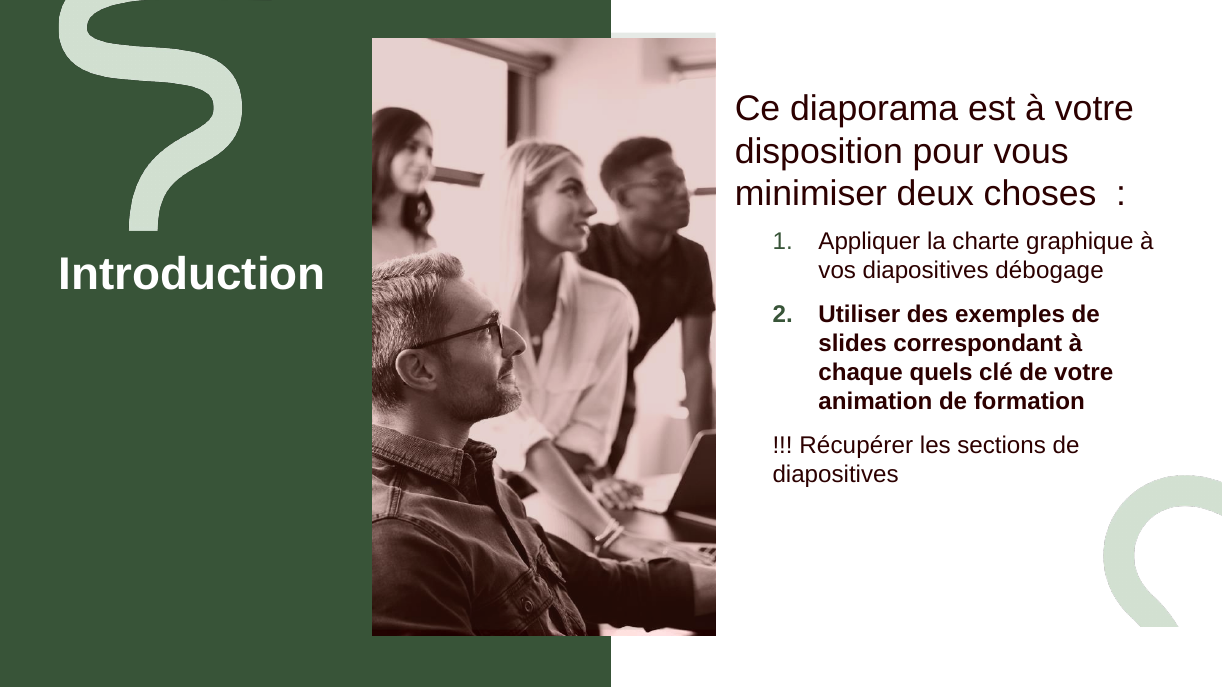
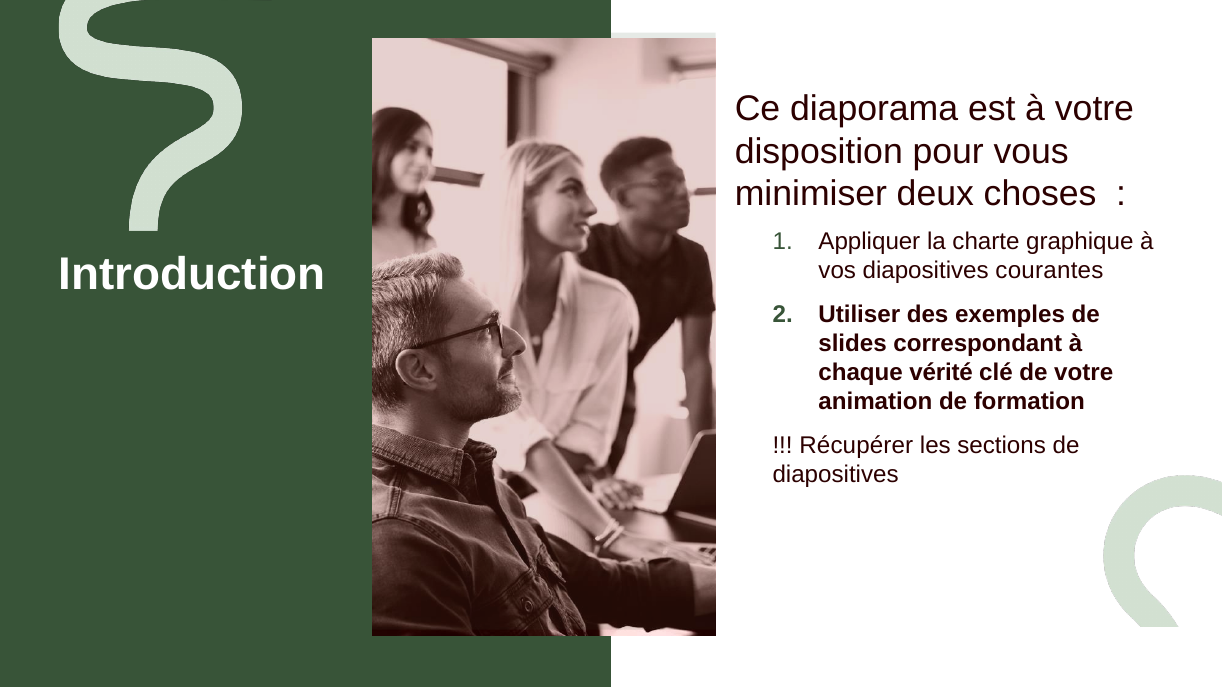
débogage: débogage -> courantes
quels: quels -> vérité
